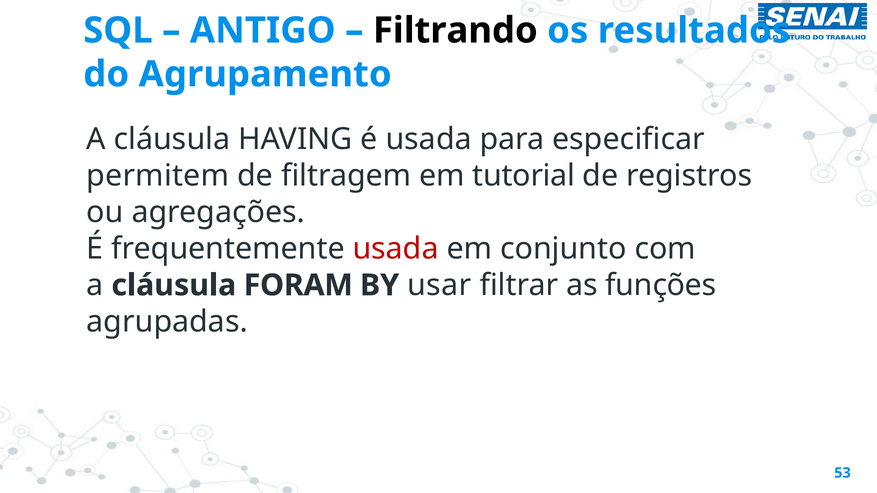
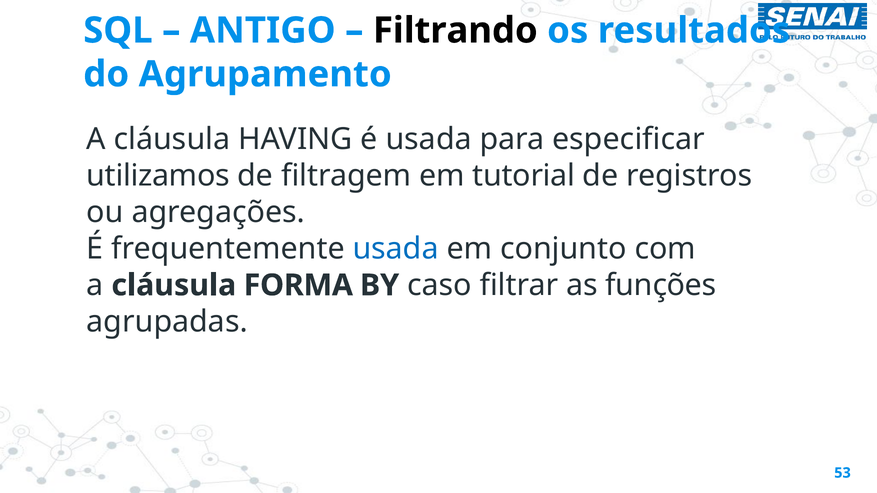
permitem: permitem -> utilizamos
usada at (396, 249) colour: red -> blue
FORAM: FORAM -> FORMA
usar: usar -> caso
